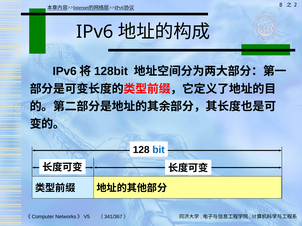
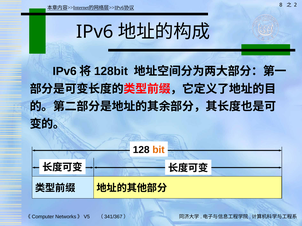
bit colour: blue -> orange
